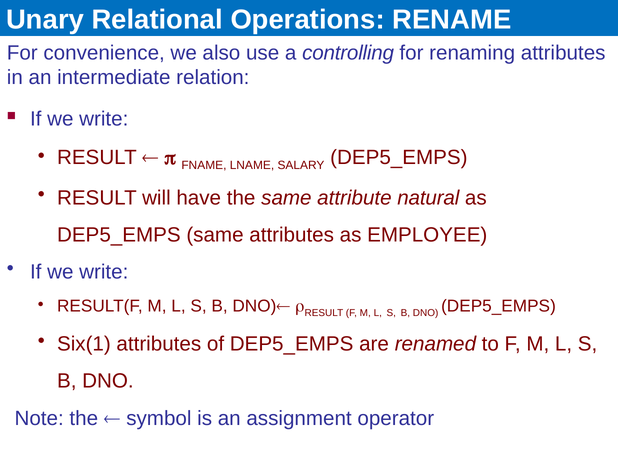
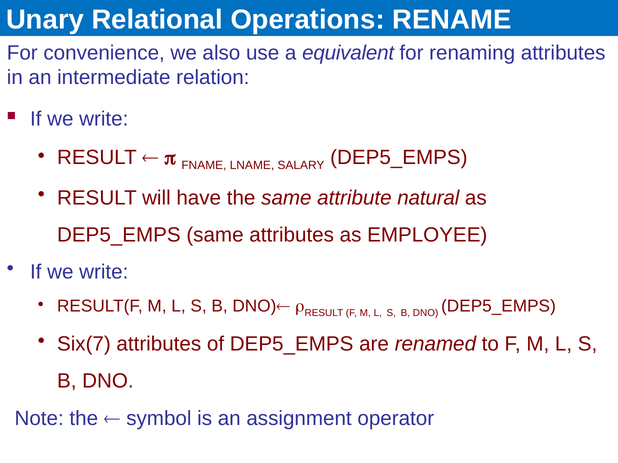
controlling: controlling -> equivalent
Six(1: Six(1 -> Six(7
